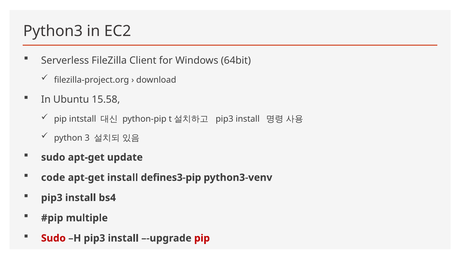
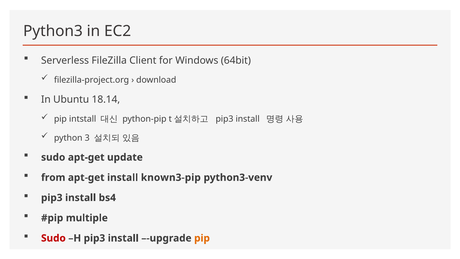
15.58: 15.58 -> 18.14
code: code -> from
defines3-pip: defines3-pip -> known3-pip
pip at (202, 238) colour: red -> orange
